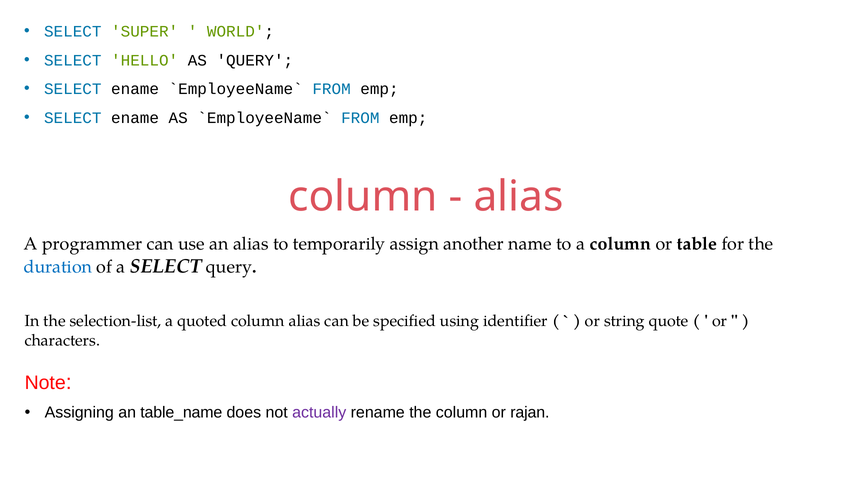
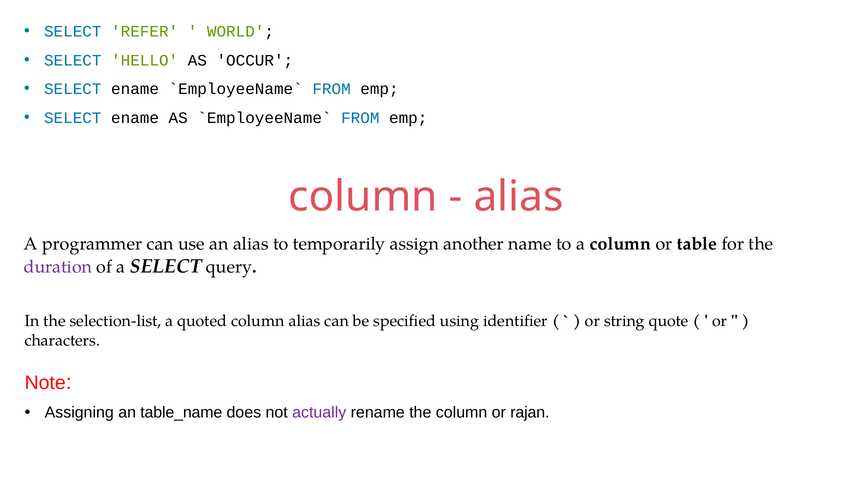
SUPER: SUPER -> REFER
AS QUERY: QUERY -> OCCUR
duration colour: blue -> purple
